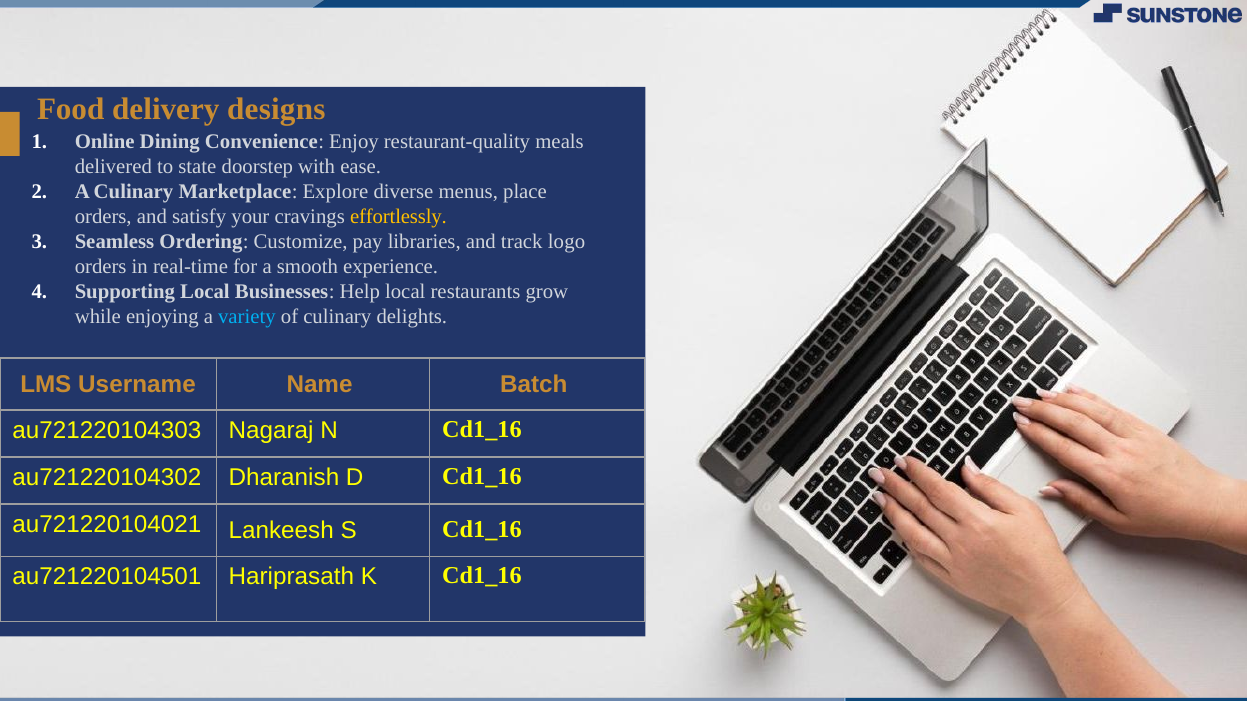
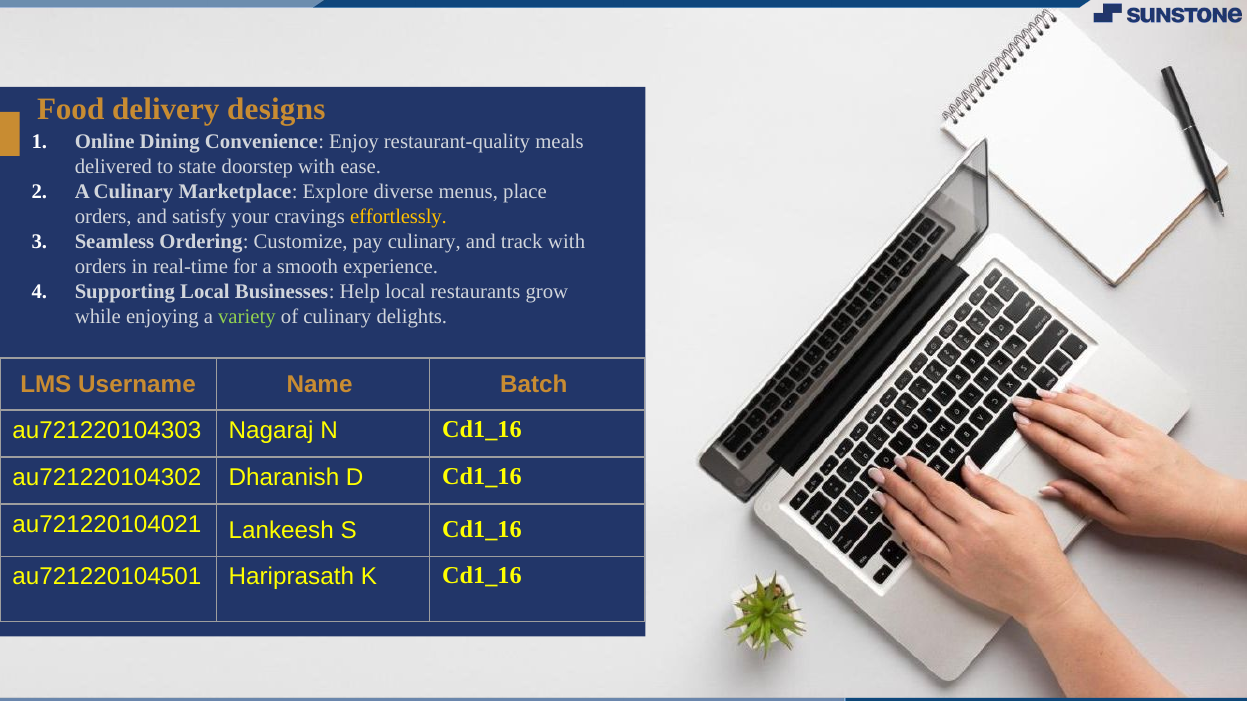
pay libraries: libraries -> culinary
track logo: logo -> with
variety colour: light blue -> light green
